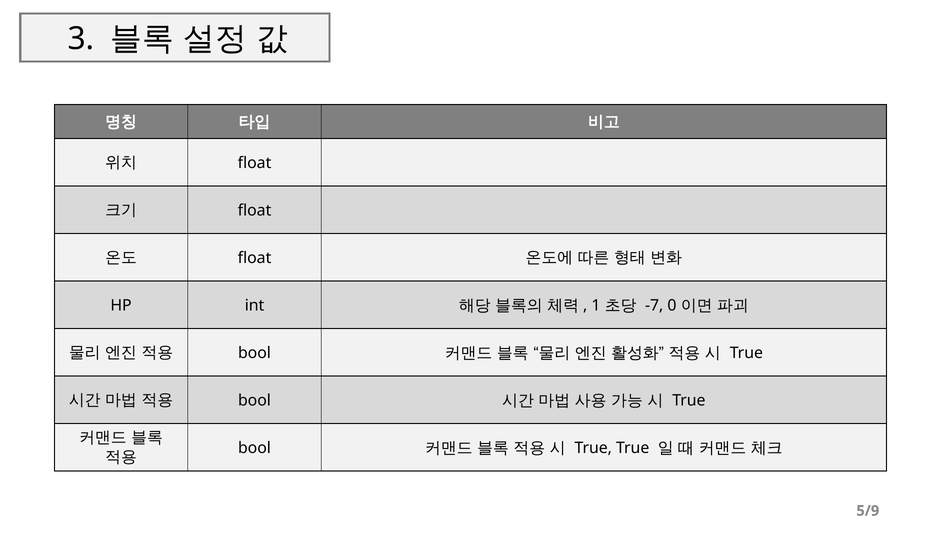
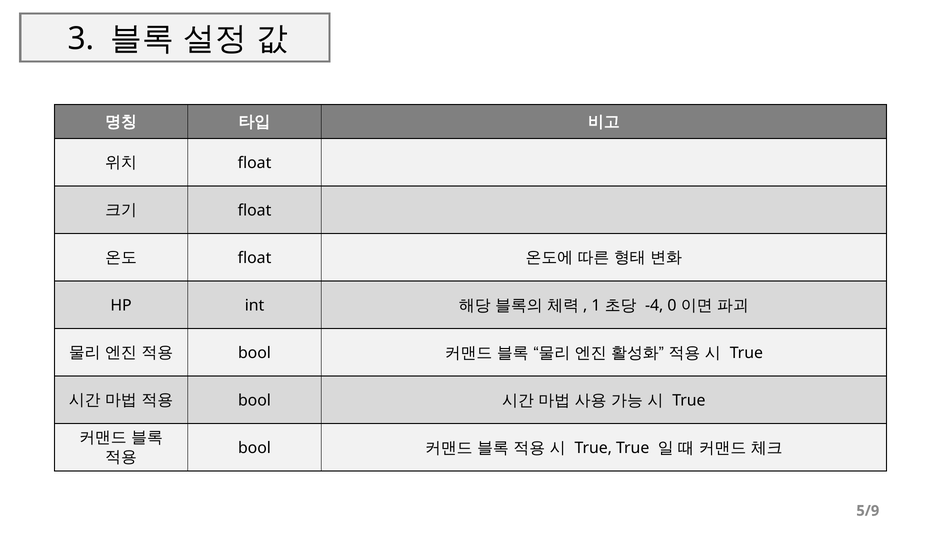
-7: -7 -> -4
